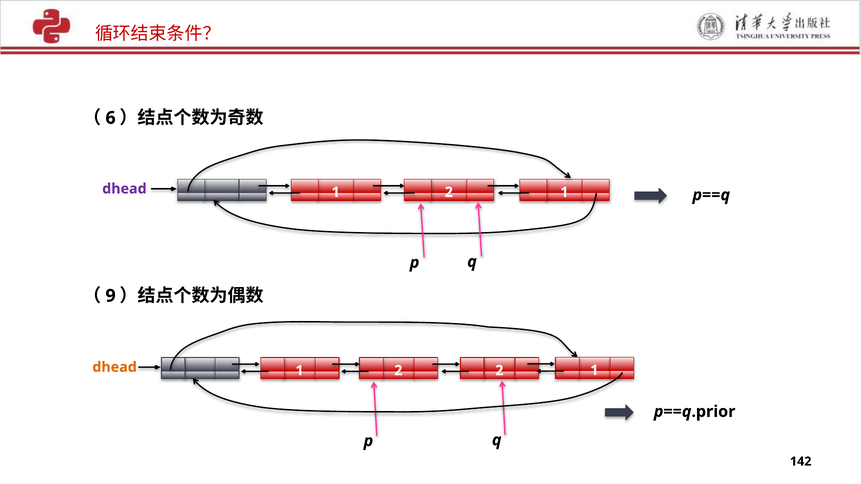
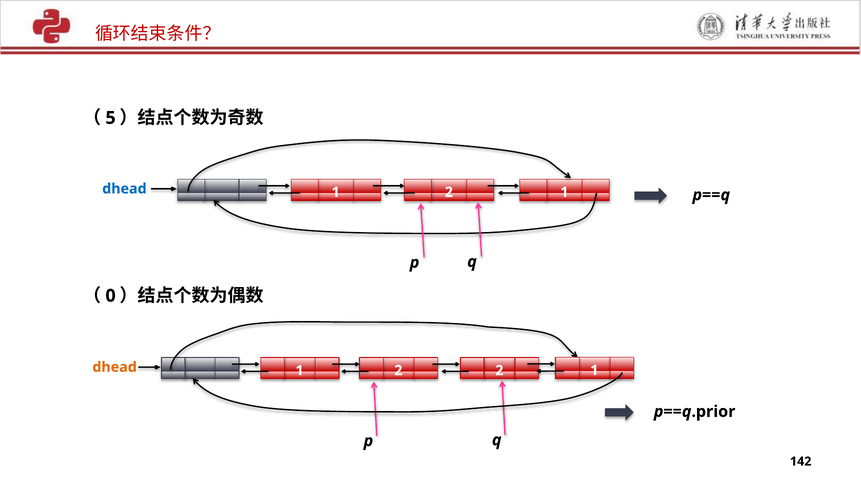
6: 6 -> 5
dhead at (124, 189) colour: purple -> blue
9: 9 -> 0
